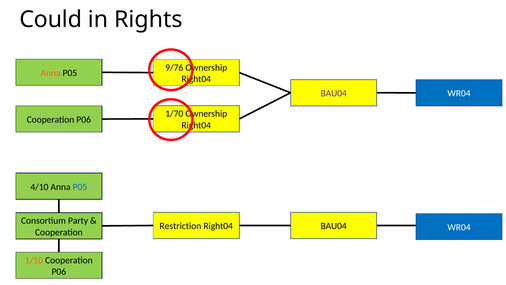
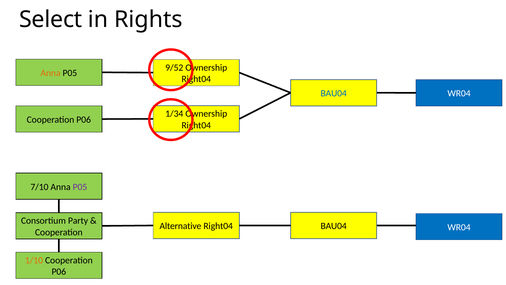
Could: Could -> Select
9/76: 9/76 -> 9/52
BAU04 at (334, 93) colour: purple -> blue
1/70: 1/70 -> 1/34
4/10: 4/10 -> 7/10
P05 at (80, 187) colour: blue -> purple
Restriction: Restriction -> Alternative
